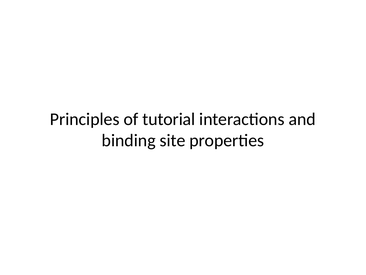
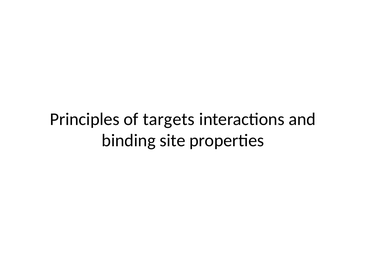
tutorial: tutorial -> targets
